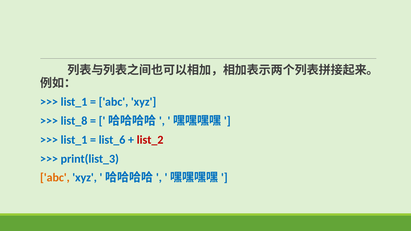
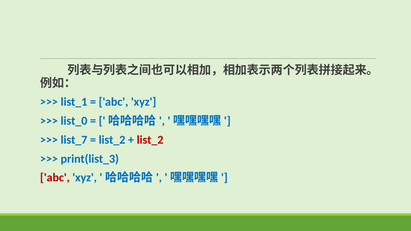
list_8: list_8 -> list_0
list_1 at (74, 140): list_1 -> list_7
list_6 at (112, 140): list_6 -> list_2
abc at (55, 178) colour: orange -> red
